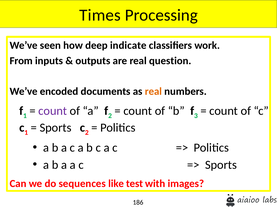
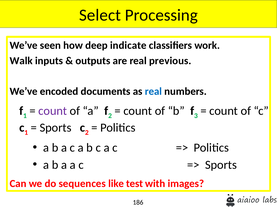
Times: Times -> Select
From: From -> Walk
question: question -> previous
real at (153, 92) colour: orange -> blue
